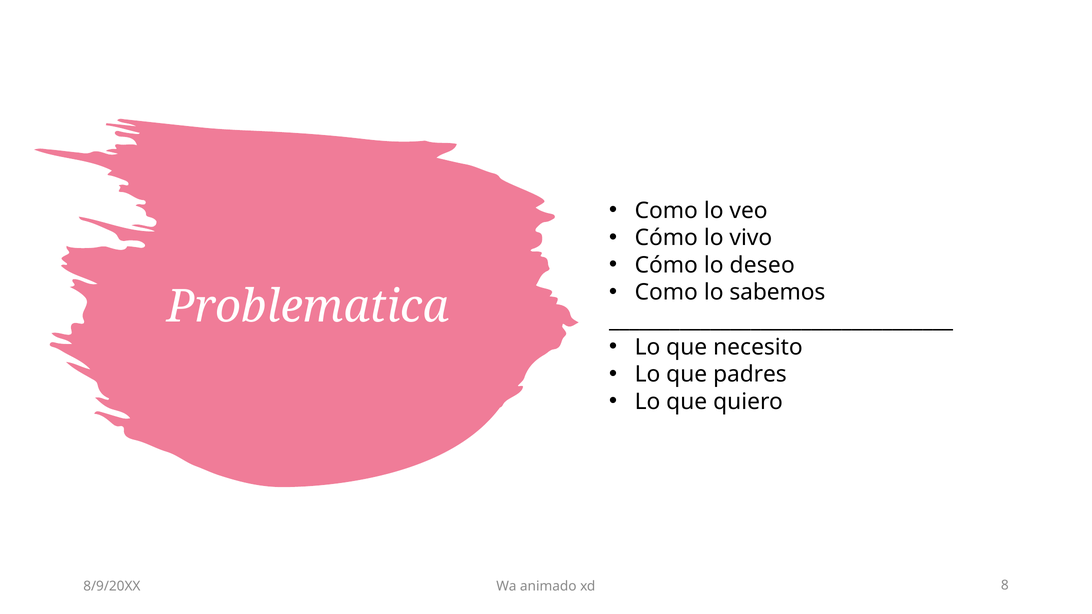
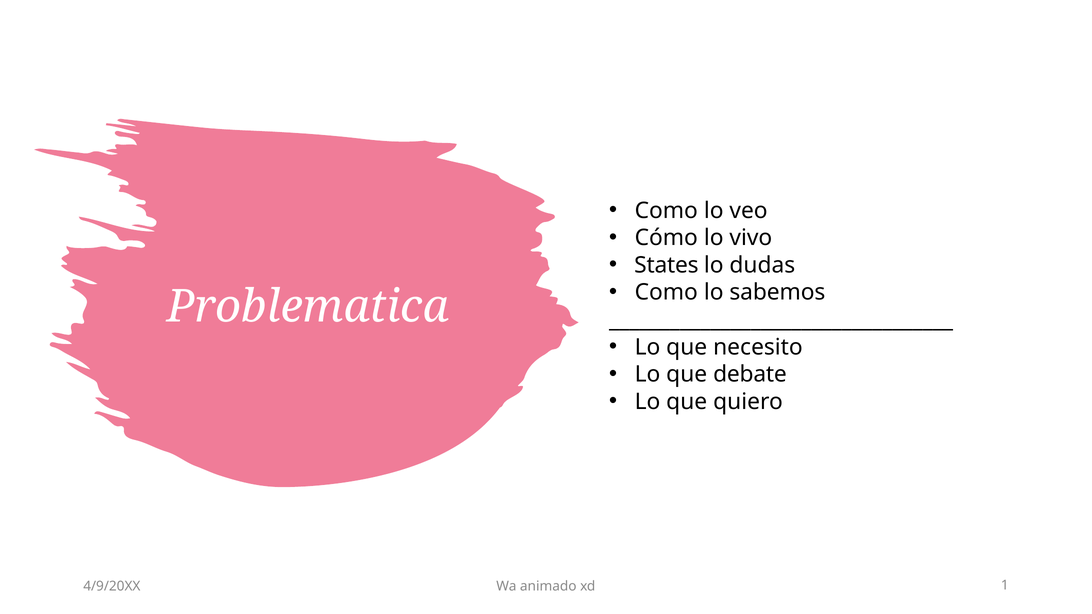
Cómo at (666, 265): Cómo -> States
deseo: deseo -> dudas
padres: padres -> debate
8/9/20XX: 8/9/20XX -> 4/9/20XX
8: 8 -> 1
